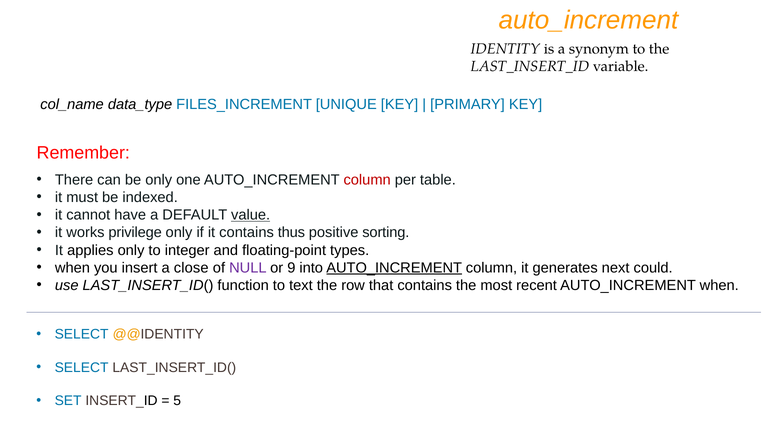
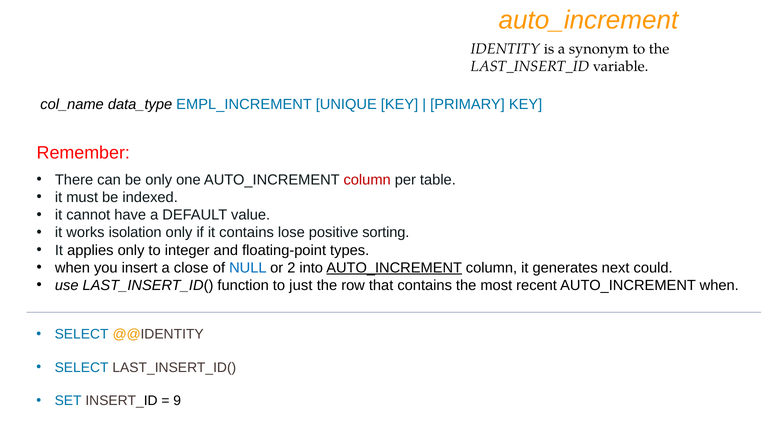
FILES_INCREMENT: FILES_INCREMENT -> EMPL_INCREMENT
value underline: present -> none
privilege: privilege -> isolation
thus: thus -> lose
NULL colour: purple -> blue
9: 9 -> 2
text: text -> just
5: 5 -> 9
